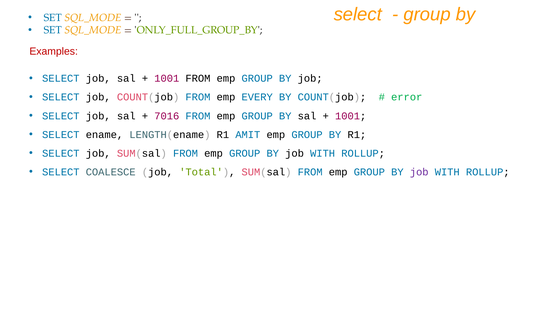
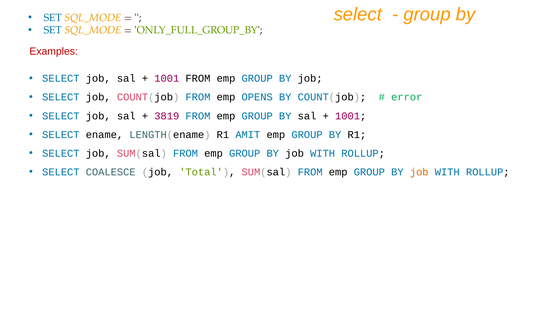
EVERY: EVERY -> OPENS
7016: 7016 -> 3819
job at (419, 172) colour: purple -> orange
